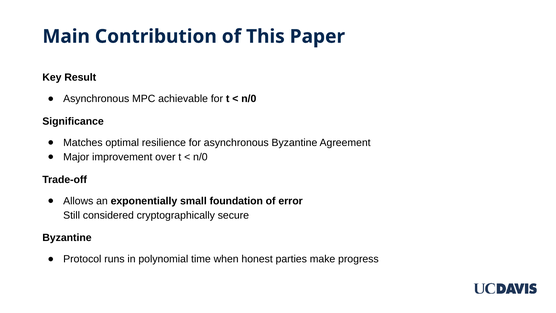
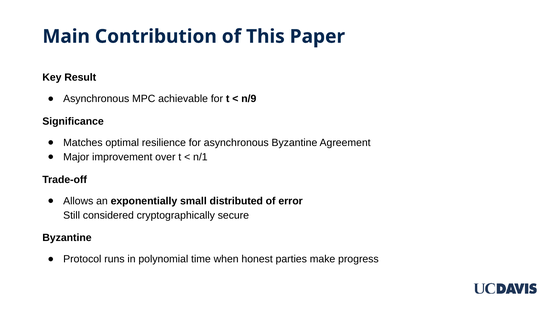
n/0 at (249, 99): n/0 -> n/9
n/0 at (200, 157): n/0 -> n/1
foundation: foundation -> distributed
